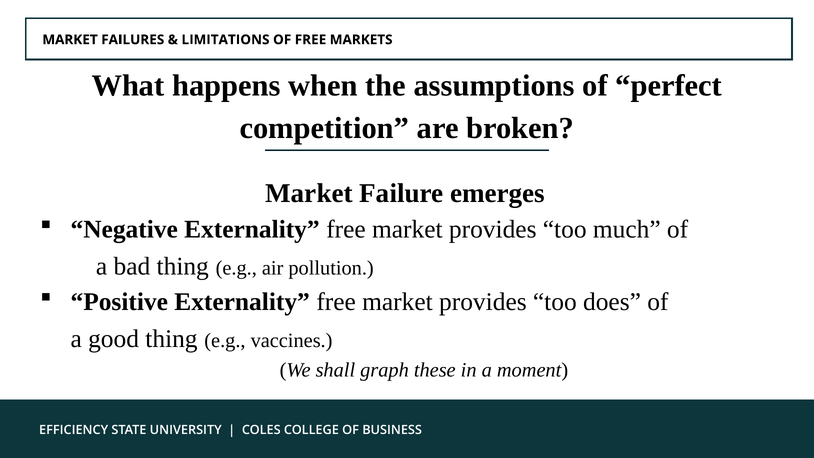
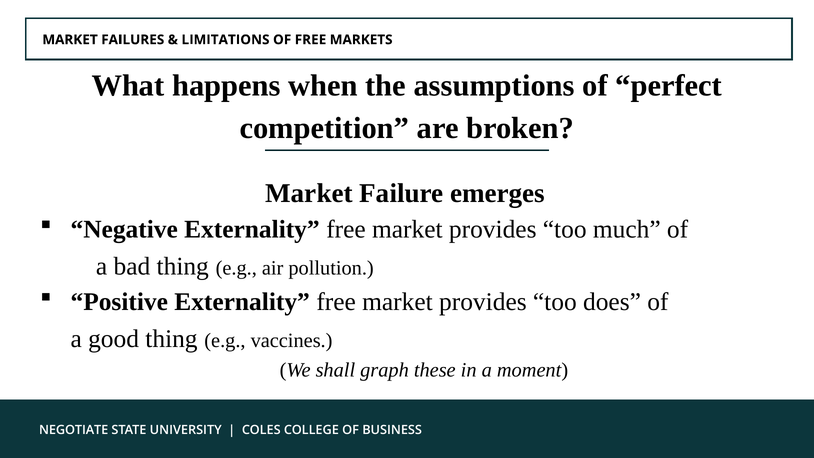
EFFICIENCY: EFFICIENCY -> NEGOTIATE
